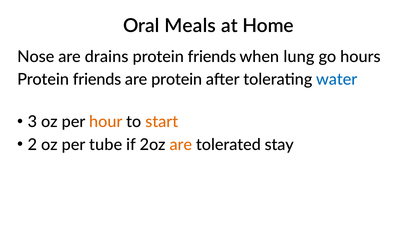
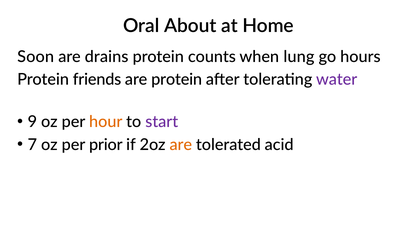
Meals: Meals -> About
Nose: Nose -> Soon
friends at (212, 57): friends -> counts
water colour: blue -> purple
3: 3 -> 9
start colour: orange -> purple
2: 2 -> 7
tube: tube -> prior
stay: stay -> acid
